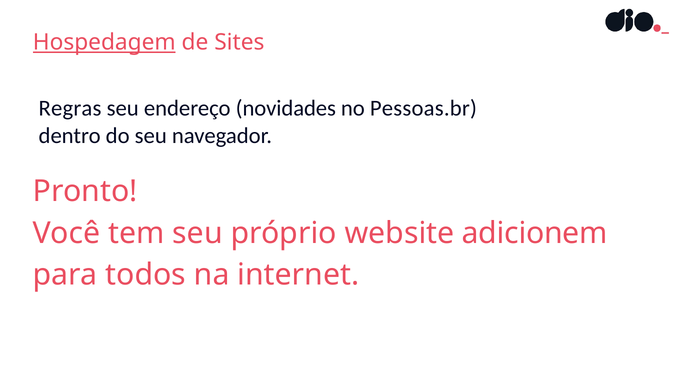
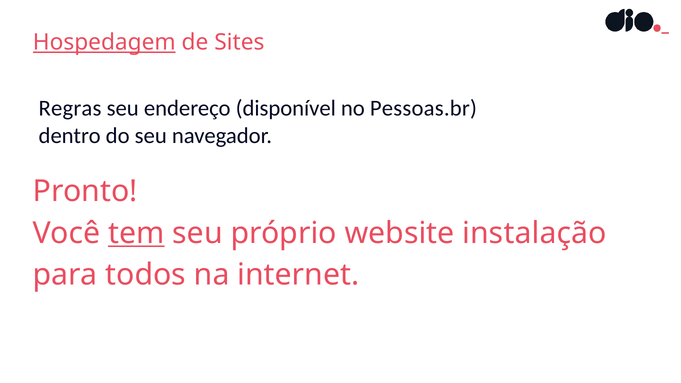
novidades: novidades -> disponível
tem underline: none -> present
adicionem: adicionem -> instalação
